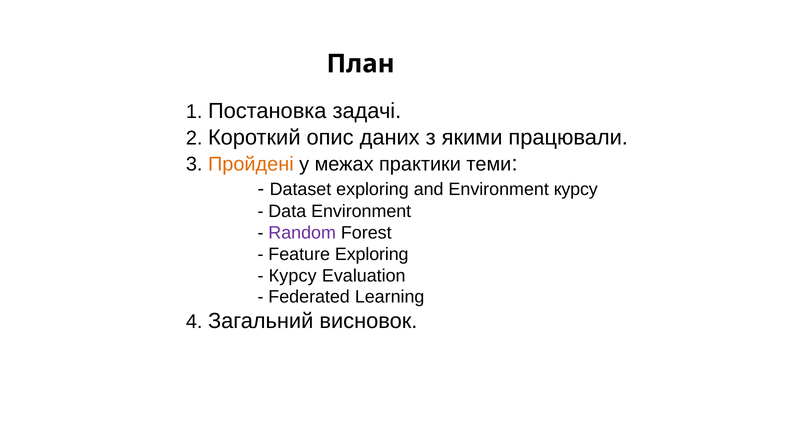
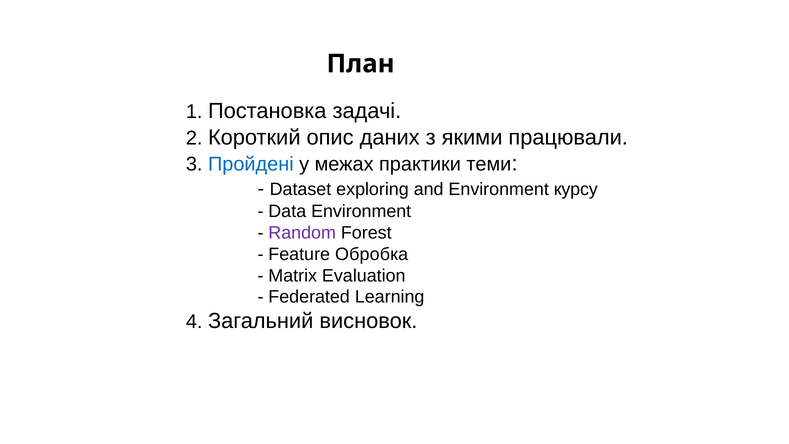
Пройдені colour: orange -> blue
Feature Exploring: Exploring -> Обробка
Курсу at (293, 275): Курсу -> Matrix
